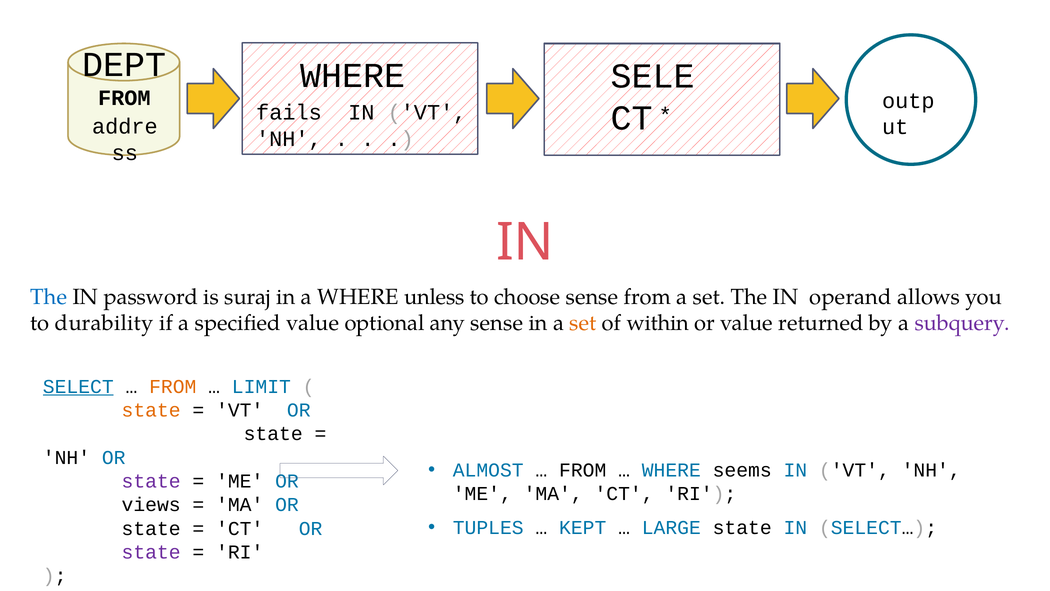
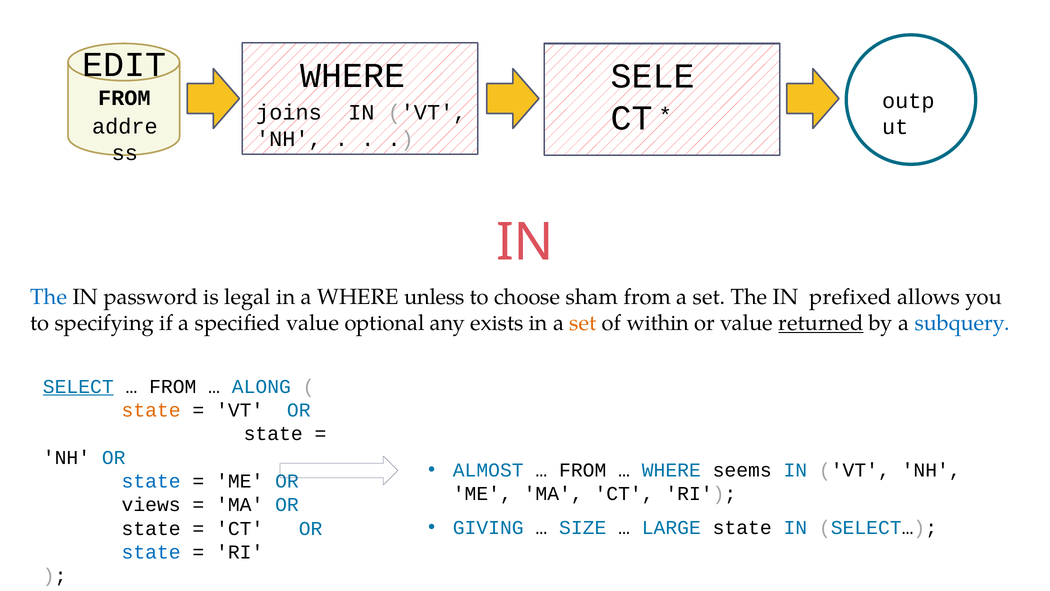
DEPT: DEPT -> EDIT
fails: fails -> joins
suraj: suraj -> legal
choose sense: sense -> sham
operand: operand -> prefixed
durability: durability -> specifying
any sense: sense -> exists
returned underline: none -> present
subquery colour: purple -> blue
FROM at (173, 386) colour: orange -> black
LIMIT: LIMIT -> ALONG
state at (151, 481) colour: purple -> blue
TUPLES: TUPLES -> GIVING
KEPT: KEPT -> SIZE
state at (151, 552) colour: purple -> blue
